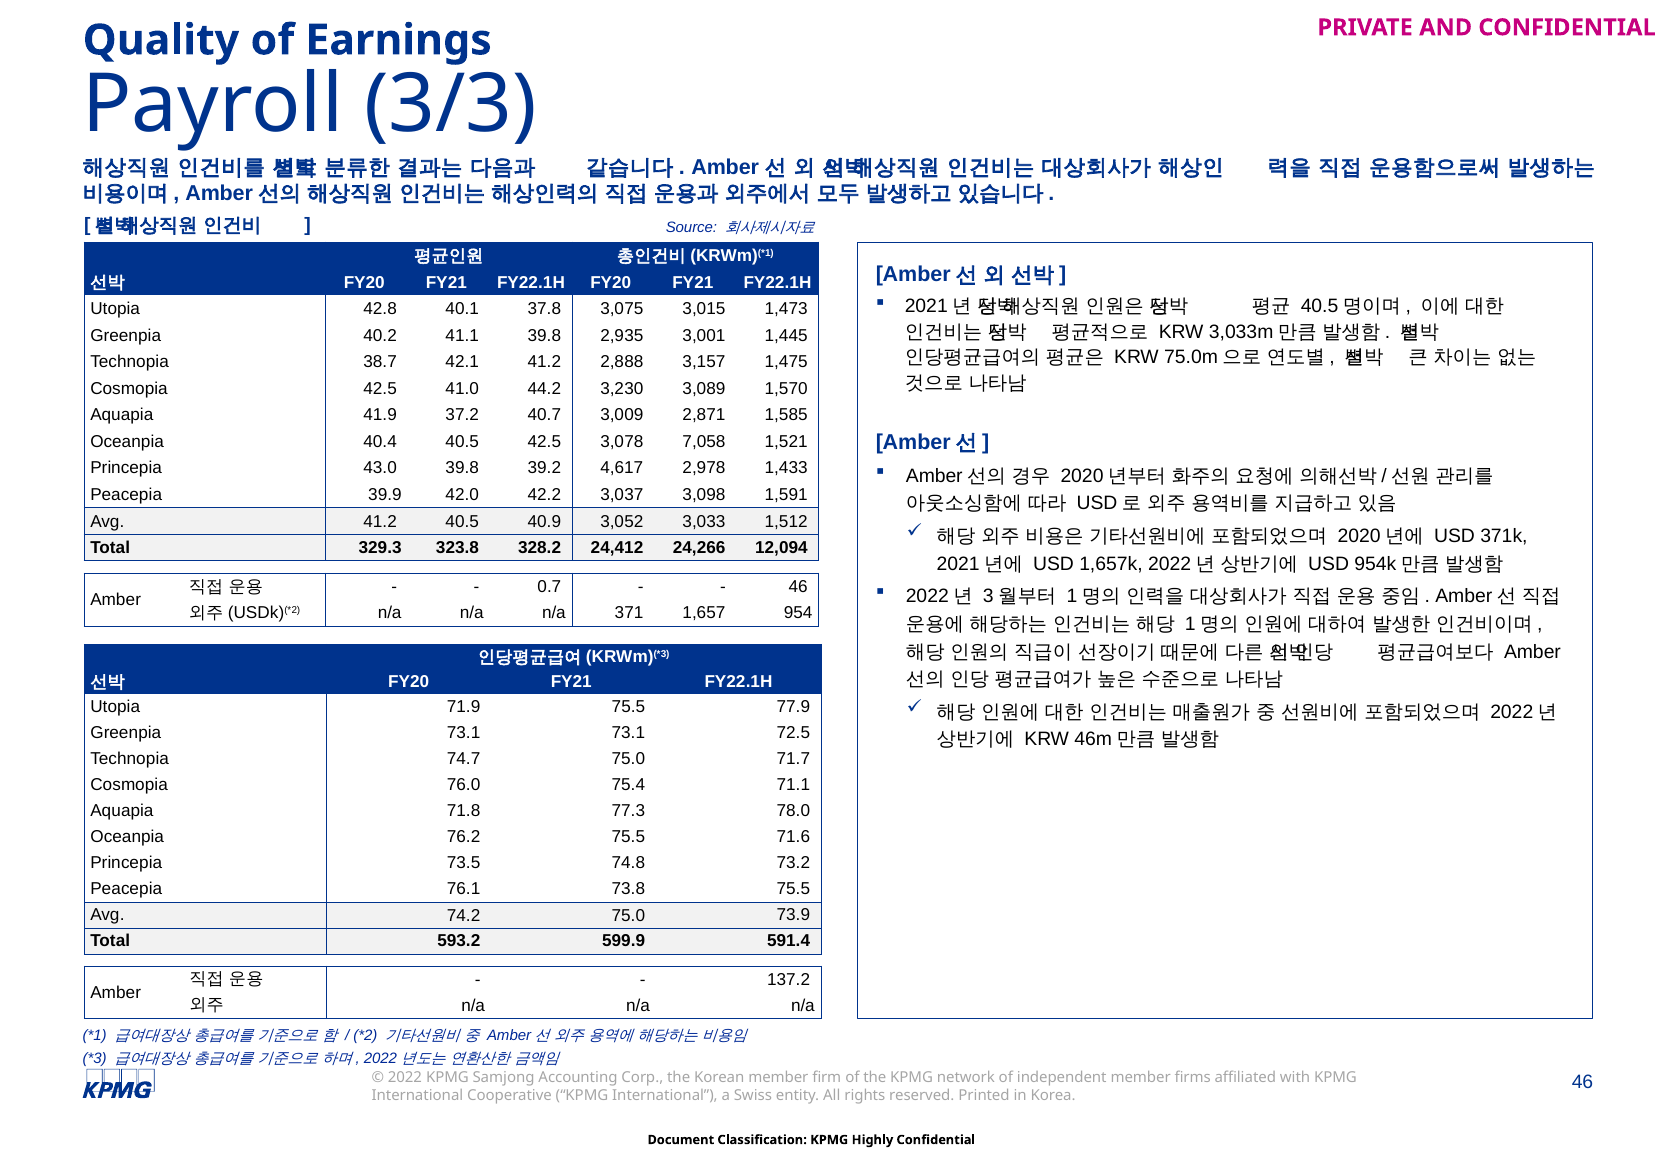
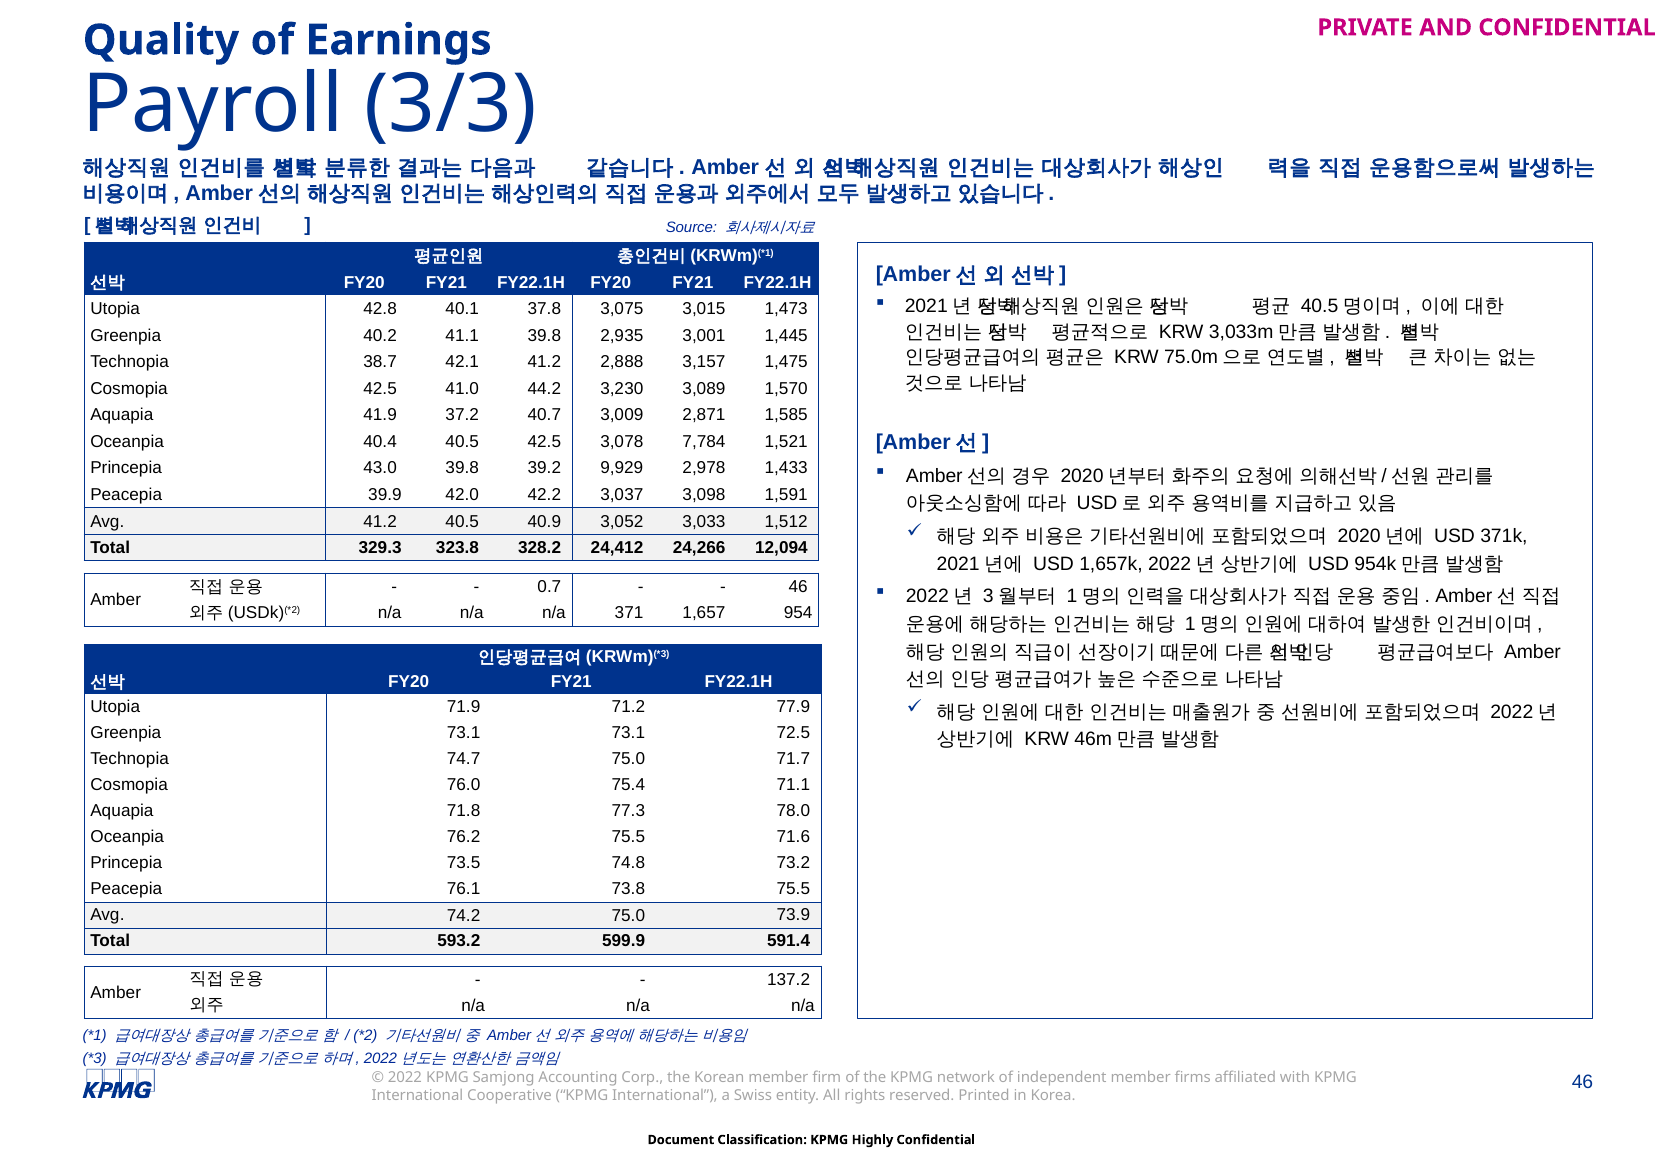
7,058: 7,058 -> 7,784
4,617: 4,617 -> 9,929
71.9 75.5: 75.5 -> 71.2
